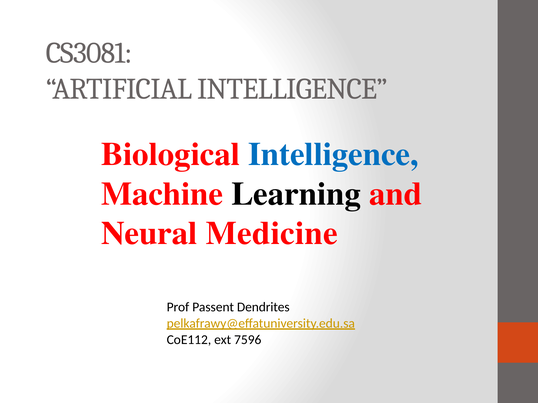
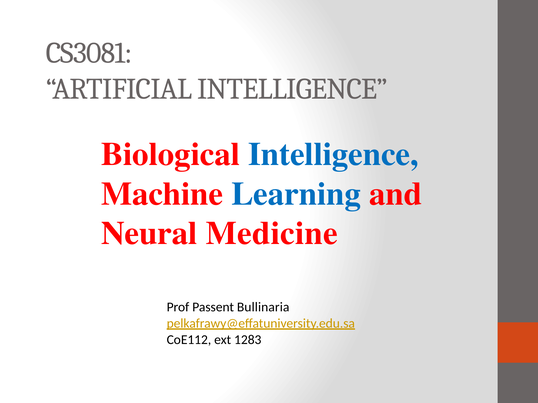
Learning colour: black -> blue
Dendrites: Dendrites -> Bullinaria
7596: 7596 -> 1283
